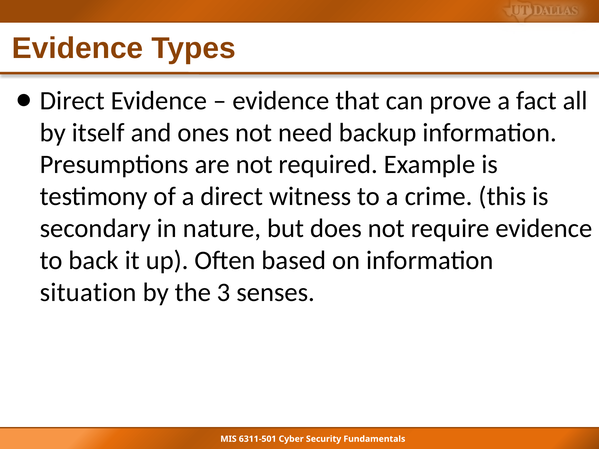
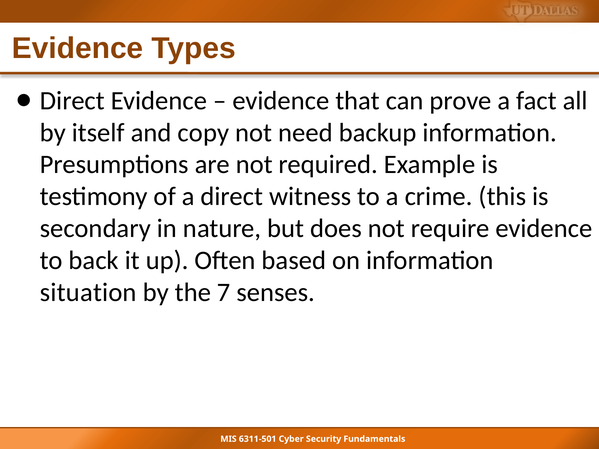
ones: ones -> copy
3: 3 -> 7
